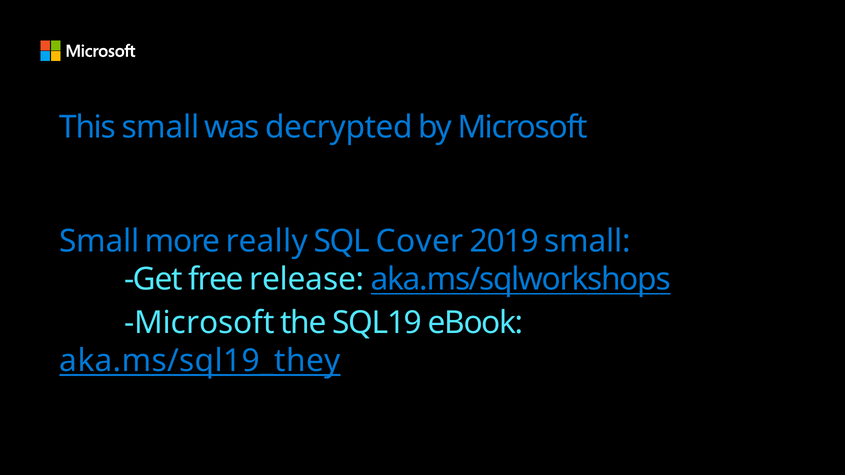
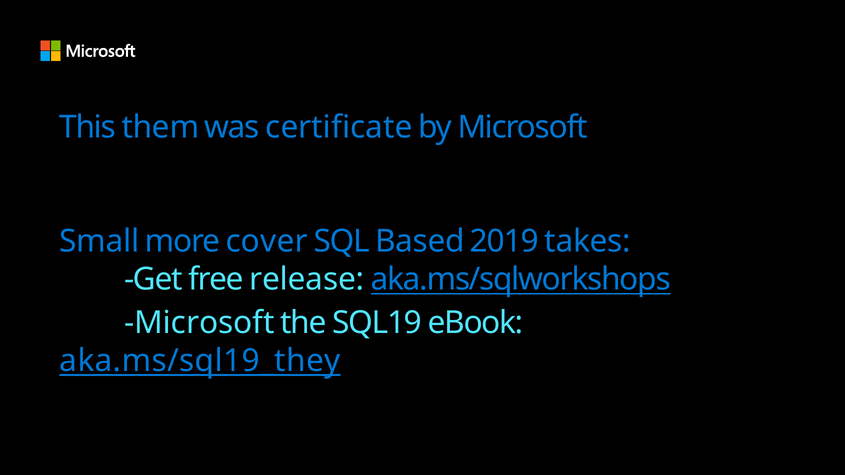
This small: small -> them
decrypted: decrypted -> certificate
really: really -> cover
Cover: Cover -> Based
2019 small: small -> takes
